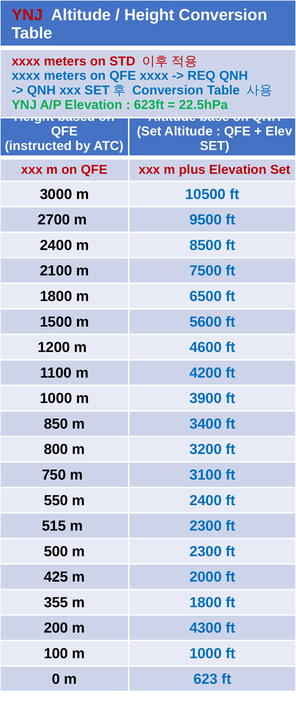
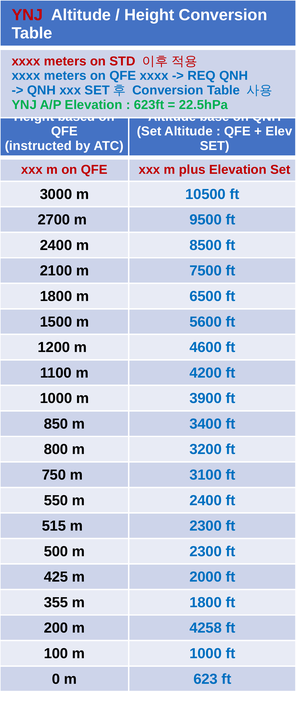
4300: 4300 -> 4258
